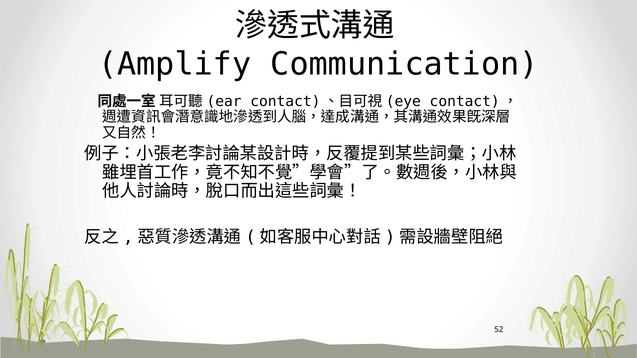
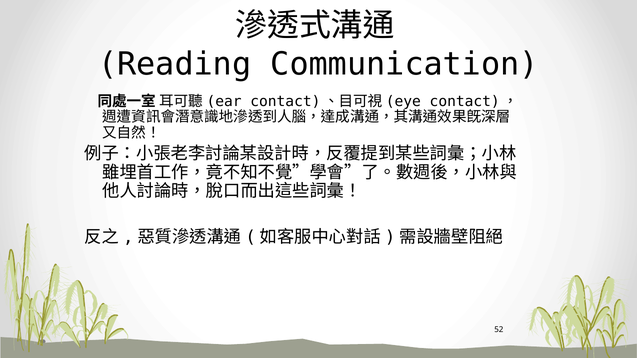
Amplify: Amplify -> Reading
